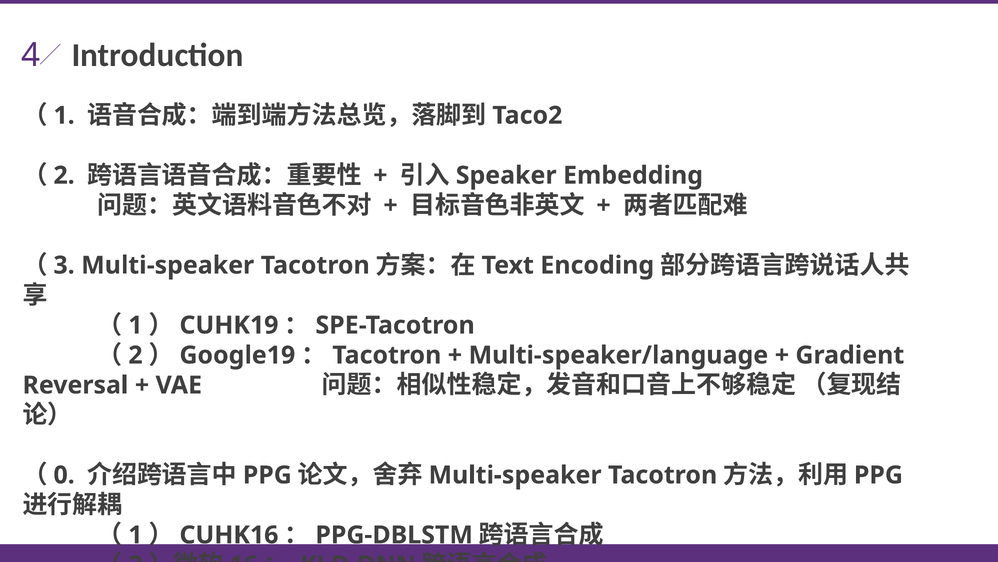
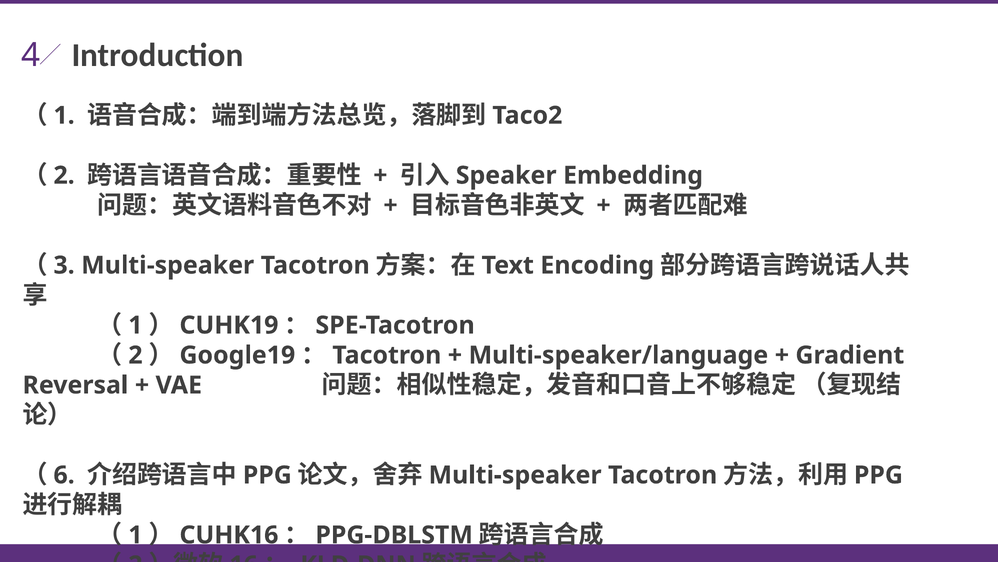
0: 0 -> 6
